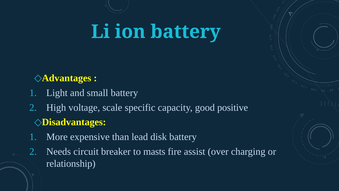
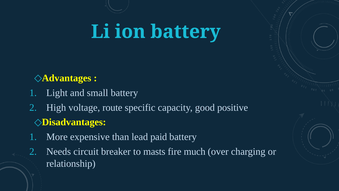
scale: scale -> route
disk: disk -> paid
assist: assist -> much
